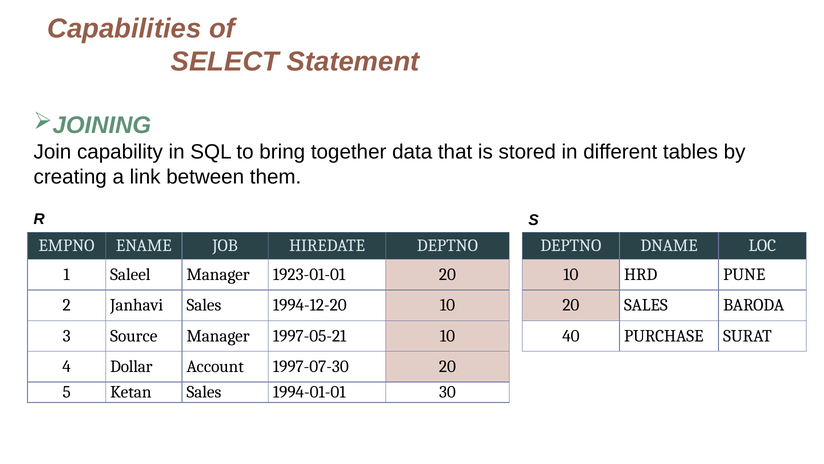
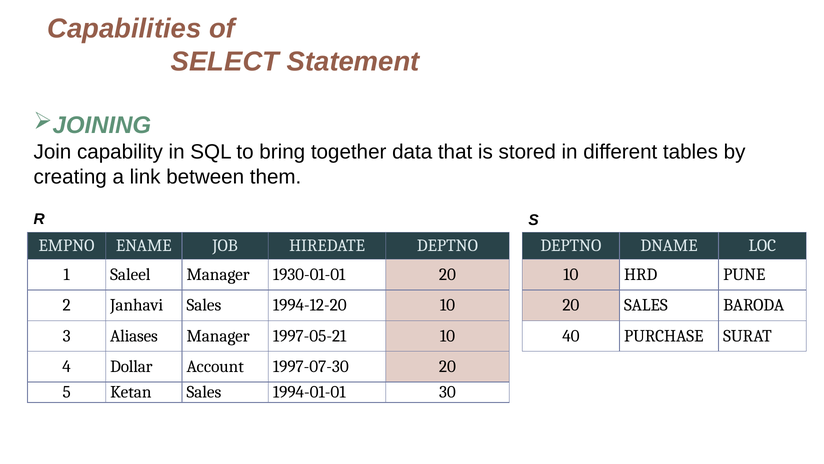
1923-01-01: 1923-01-01 -> 1930-01-01
Source: Source -> Aliases
